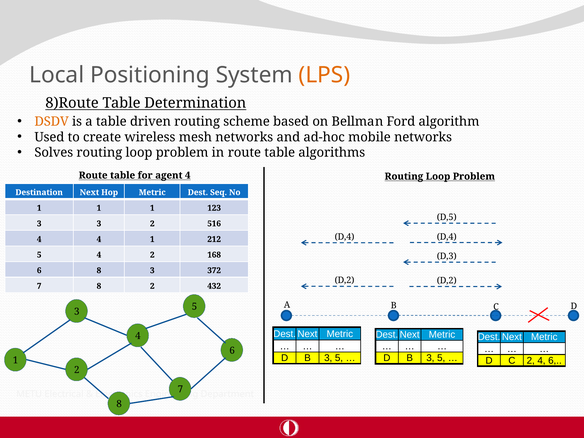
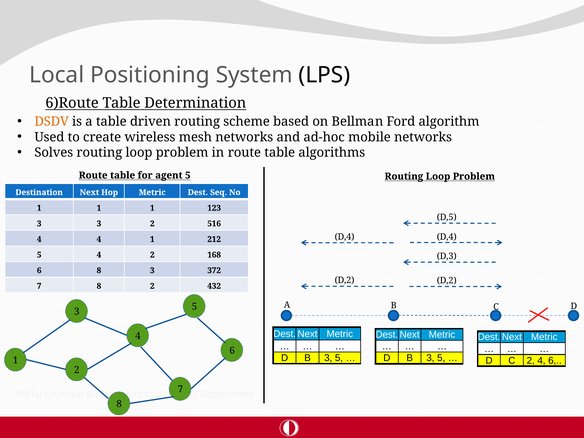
LPS colour: orange -> black
8)Route: 8)Route -> 6)Route
agent 4: 4 -> 5
